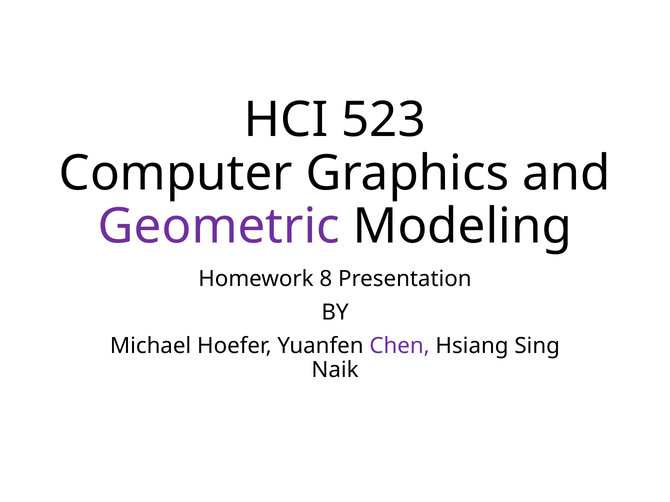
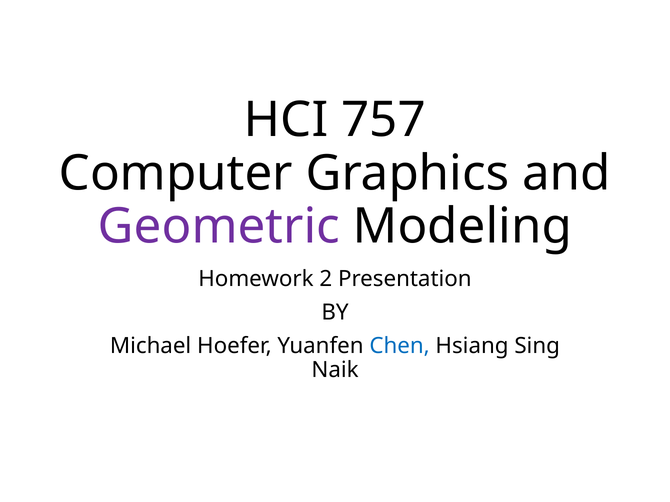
523: 523 -> 757
8: 8 -> 2
Chen colour: purple -> blue
